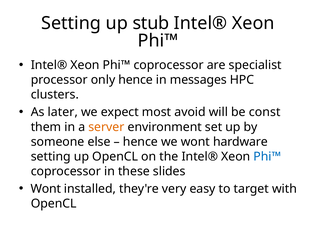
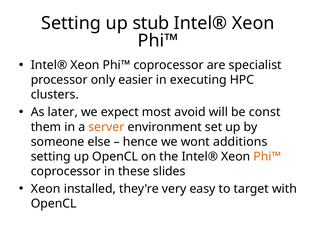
only hence: hence -> easier
messages: messages -> executing
hardware: hardware -> additions
Phi™ at (267, 156) colour: blue -> orange
Wont at (46, 189): Wont -> Xeon
